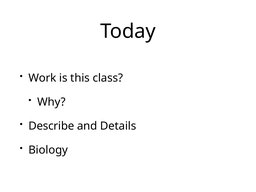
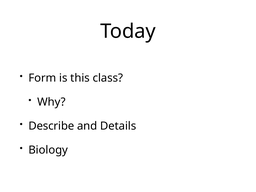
Work: Work -> Form
